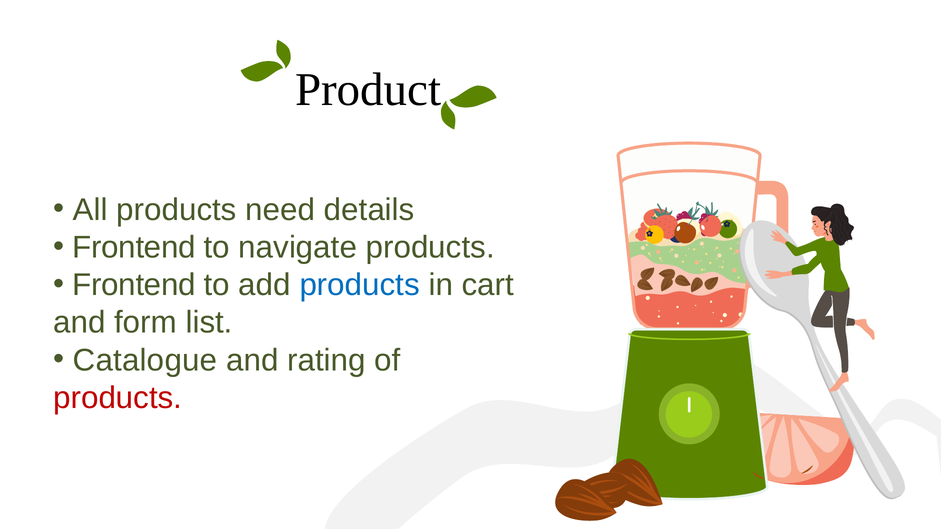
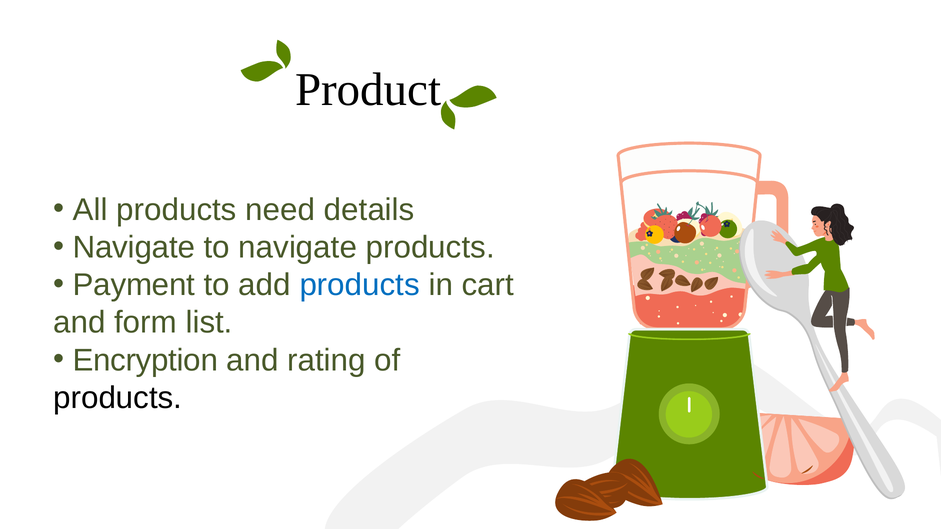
Frontend at (134, 247): Frontend -> Navigate
Frontend at (134, 285): Frontend -> Payment
Catalogue: Catalogue -> Encryption
products at (118, 398) colour: red -> black
